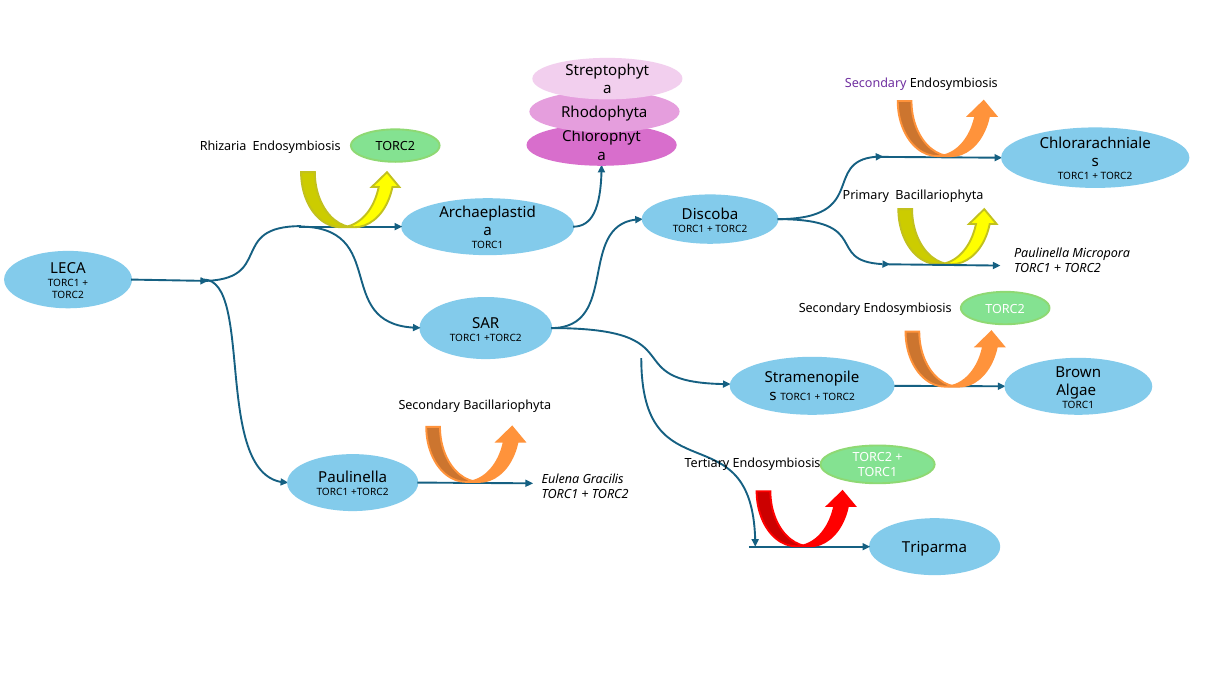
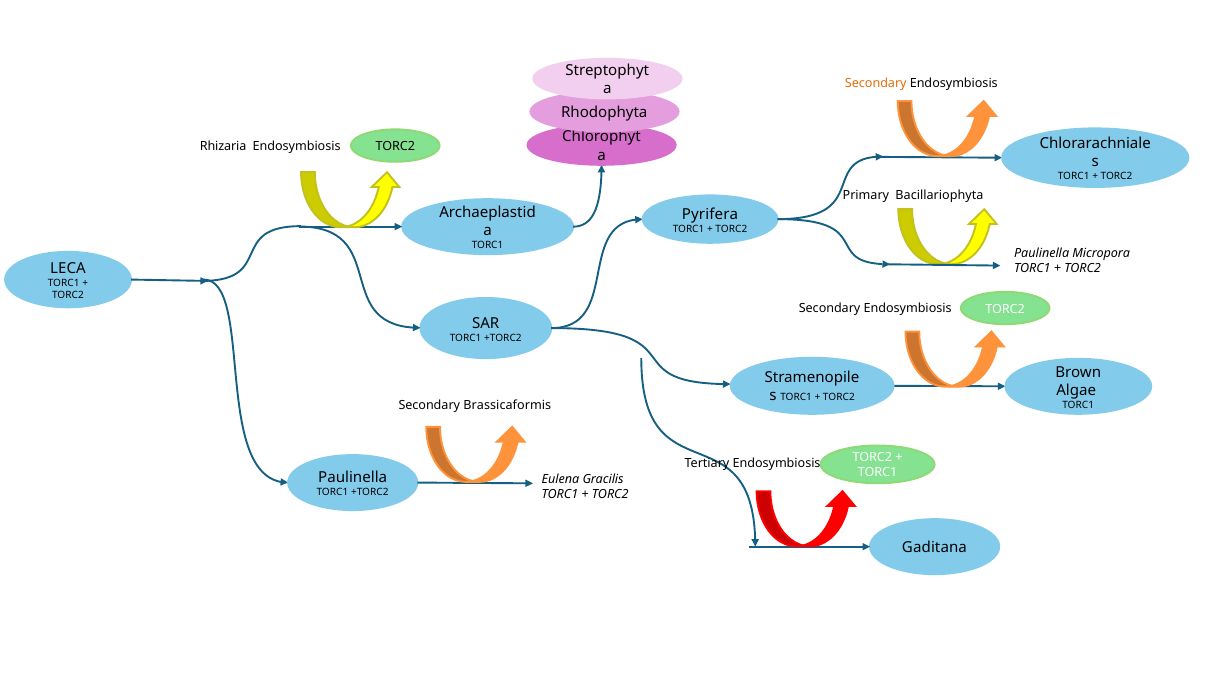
Secondary at (876, 83) colour: purple -> orange
Discoba: Discoba -> Pyrifera
Secondary Bacillariophyta: Bacillariophyta -> Brassicaformis
Triparma: Triparma -> Gaditana
